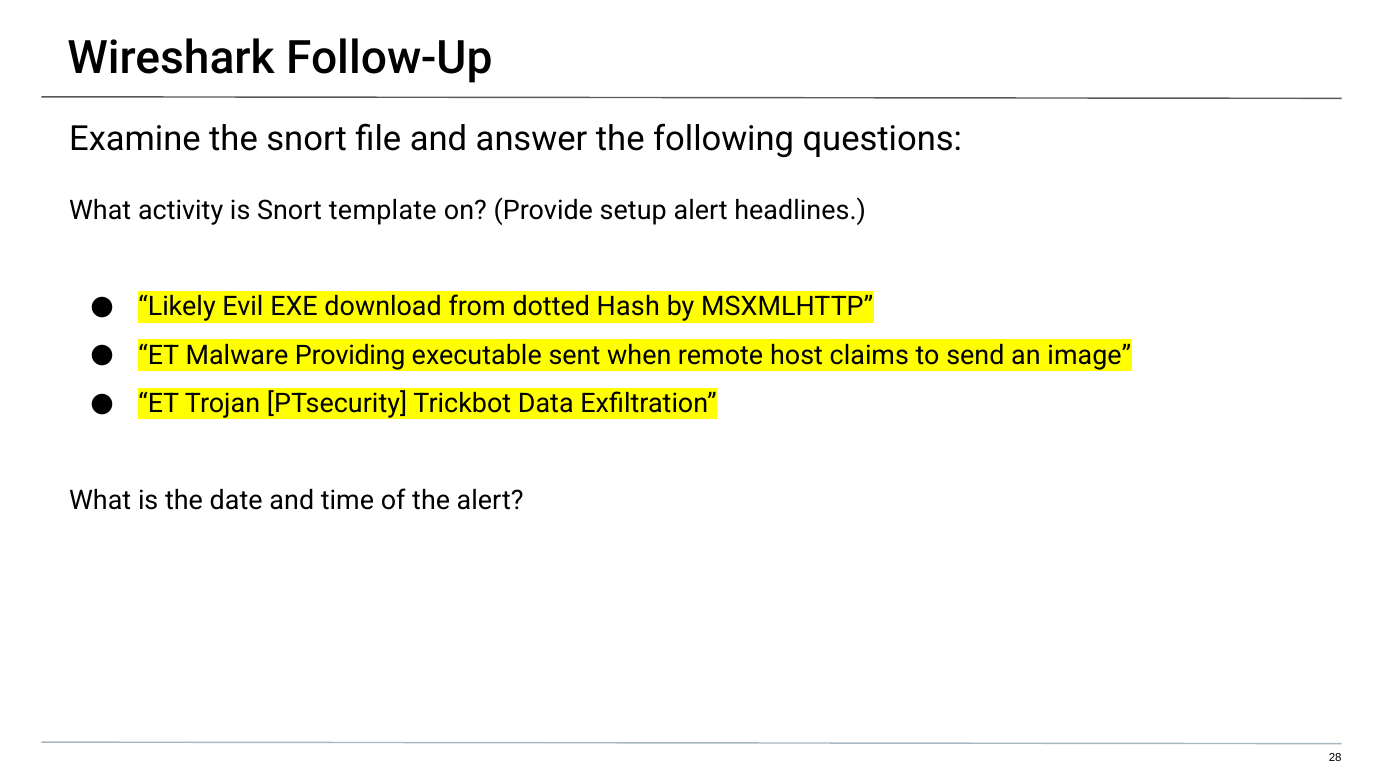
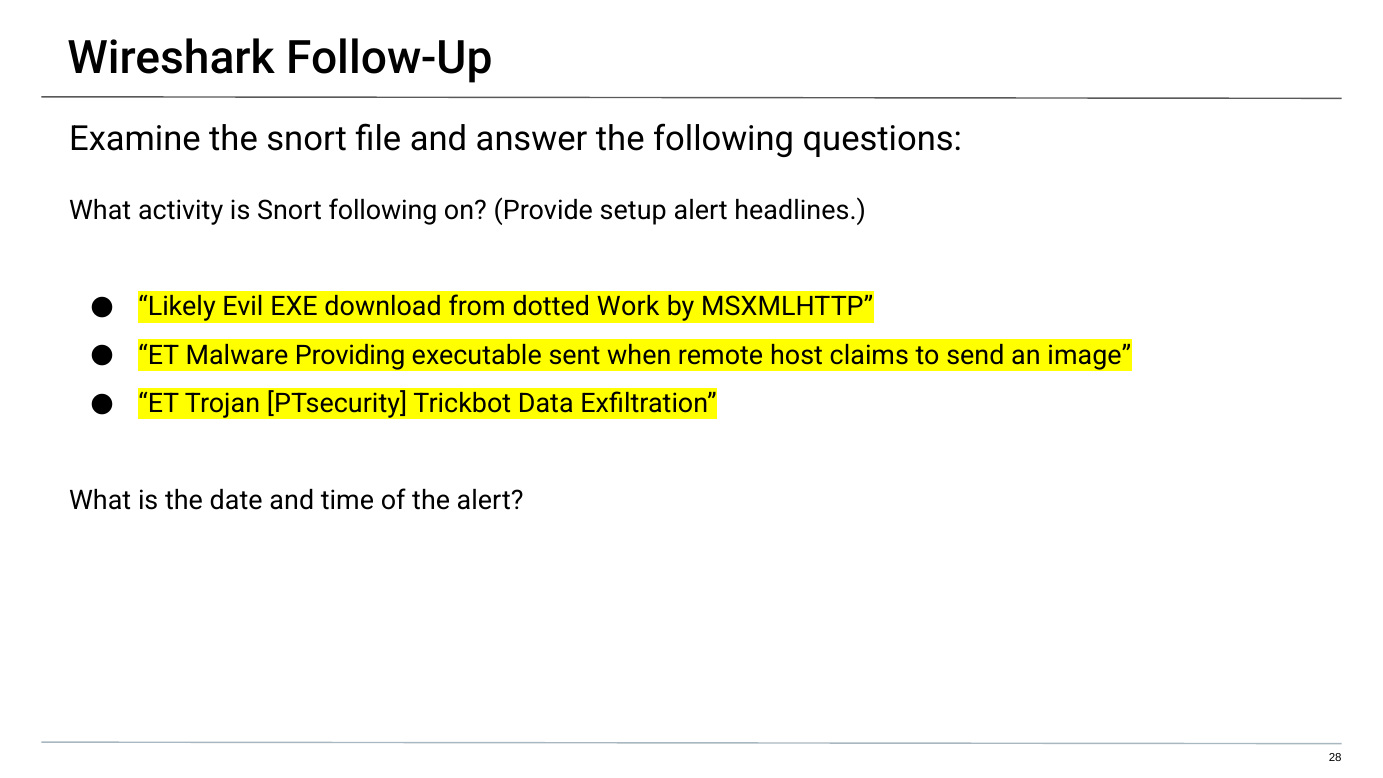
Snort template: template -> following
Hash: Hash -> Work
